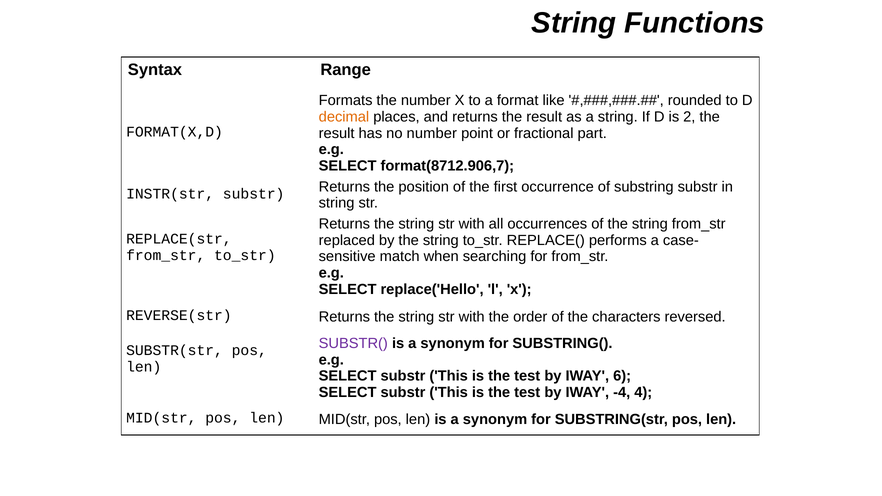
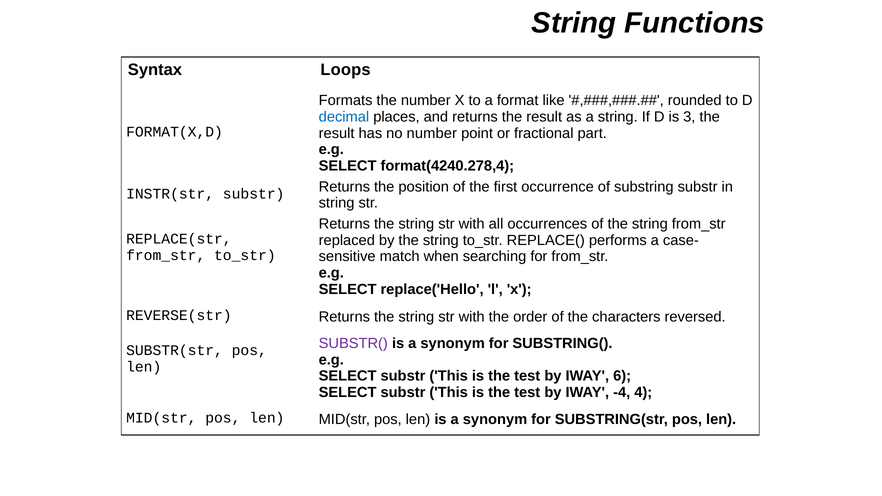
Range: Range -> Loops
decimal colour: orange -> blue
2: 2 -> 3
format(8712.906,7: format(8712.906,7 -> format(4240.278,4
